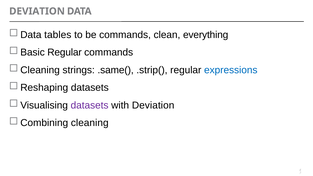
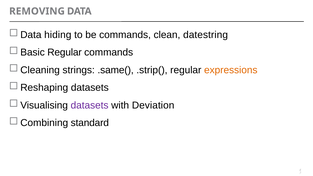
DEVIATION at (37, 11): DEVIATION -> REMOVING
tables: tables -> hiding
everything: everything -> datestring
expressions colour: blue -> orange
cleaning: cleaning -> standard
